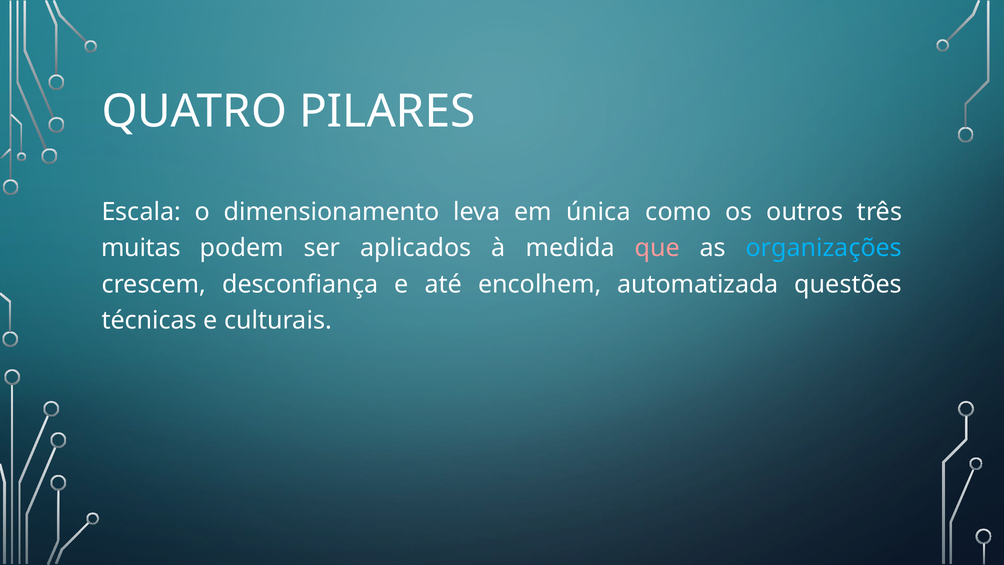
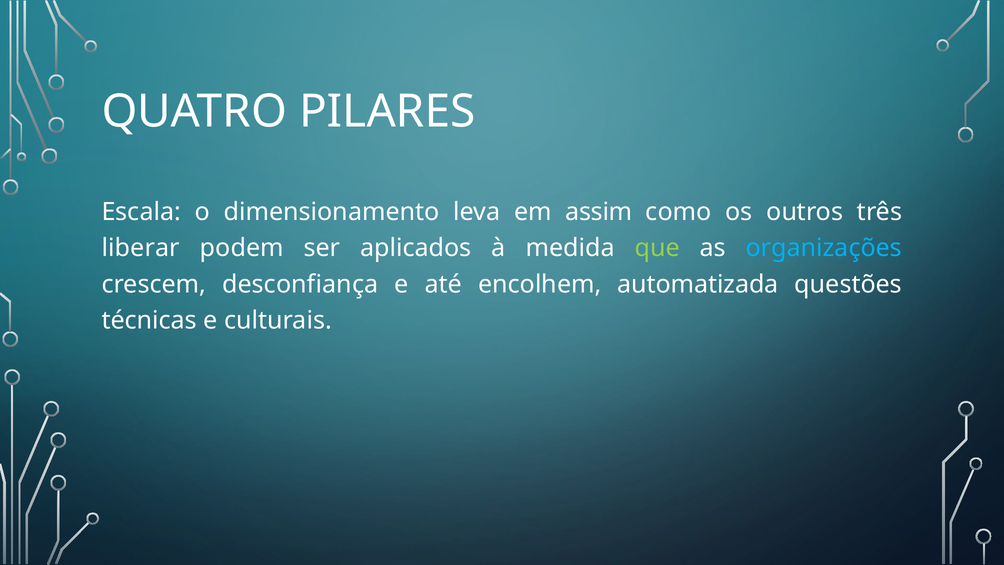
única: única -> assim
muitas: muitas -> liberar
que colour: pink -> light green
